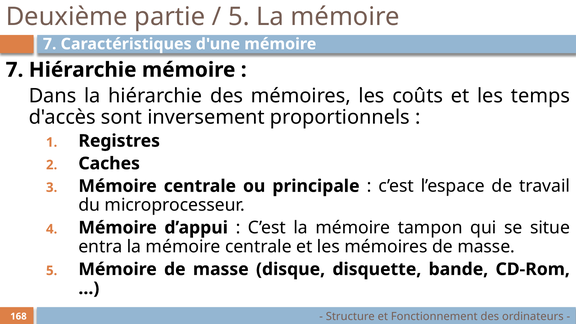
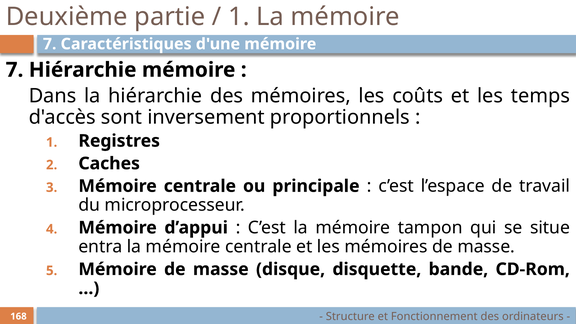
5 at (239, 17): 5 -> 1
